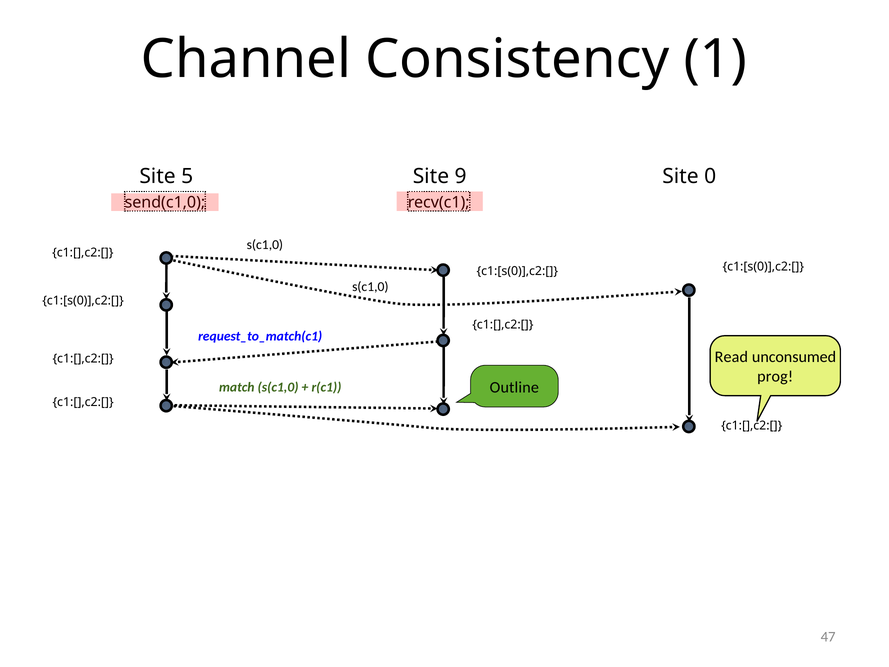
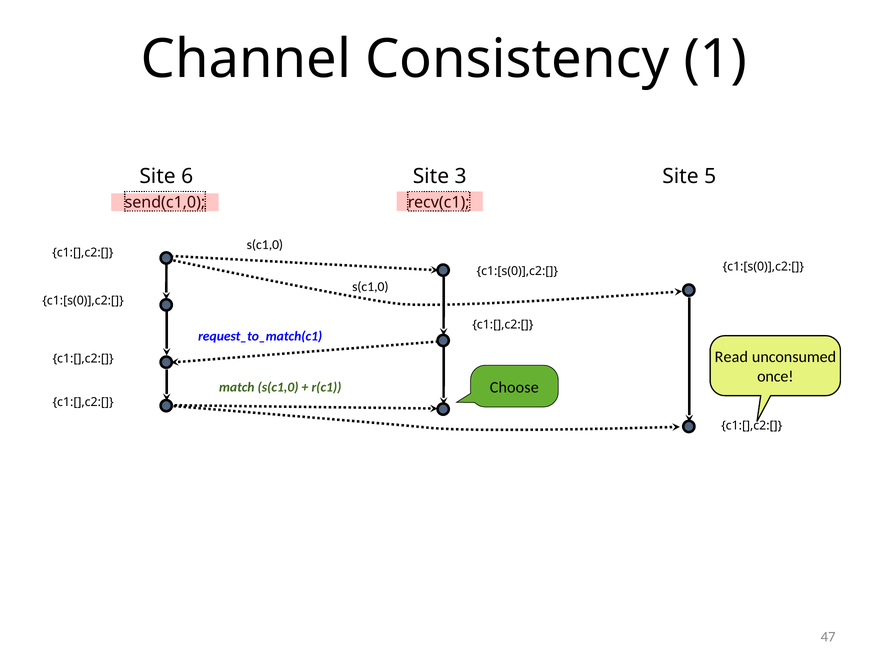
5: 5 -> 6
9: 9 -> 3
0: 0 -> 5
prog: prog -> once
Outline: Outline -> Choose
